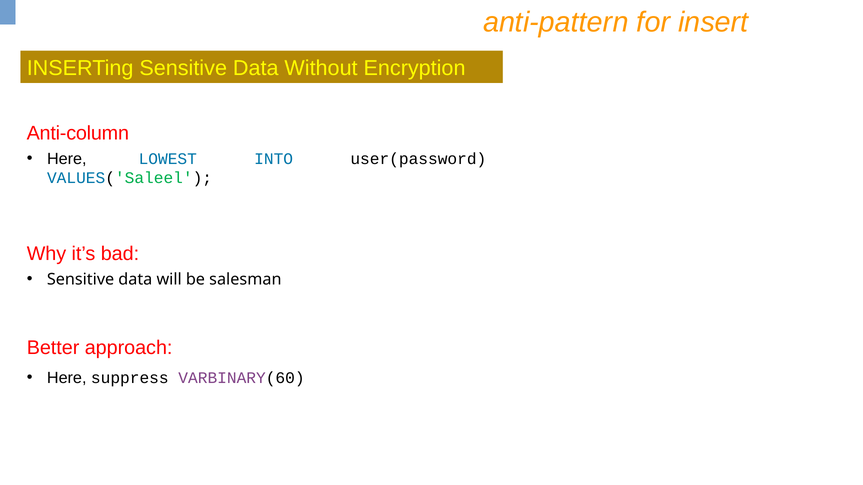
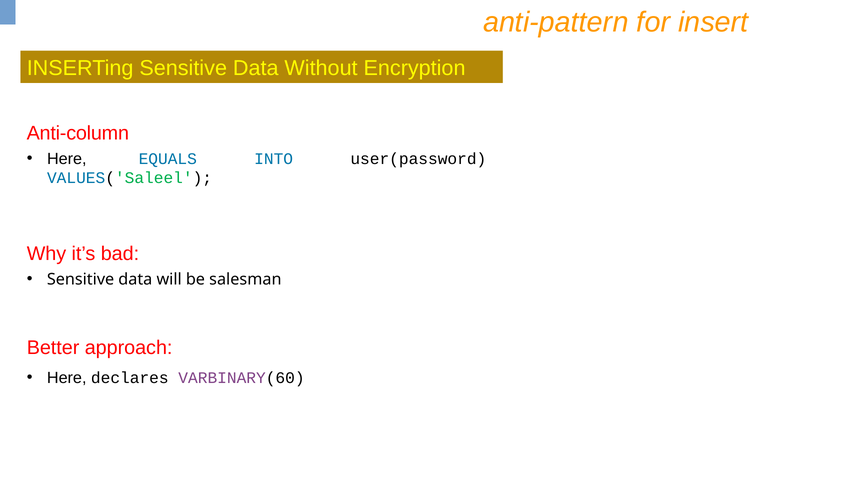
LOWEST: LOWEST -> EQUALS
suppress: suppress -> declares
